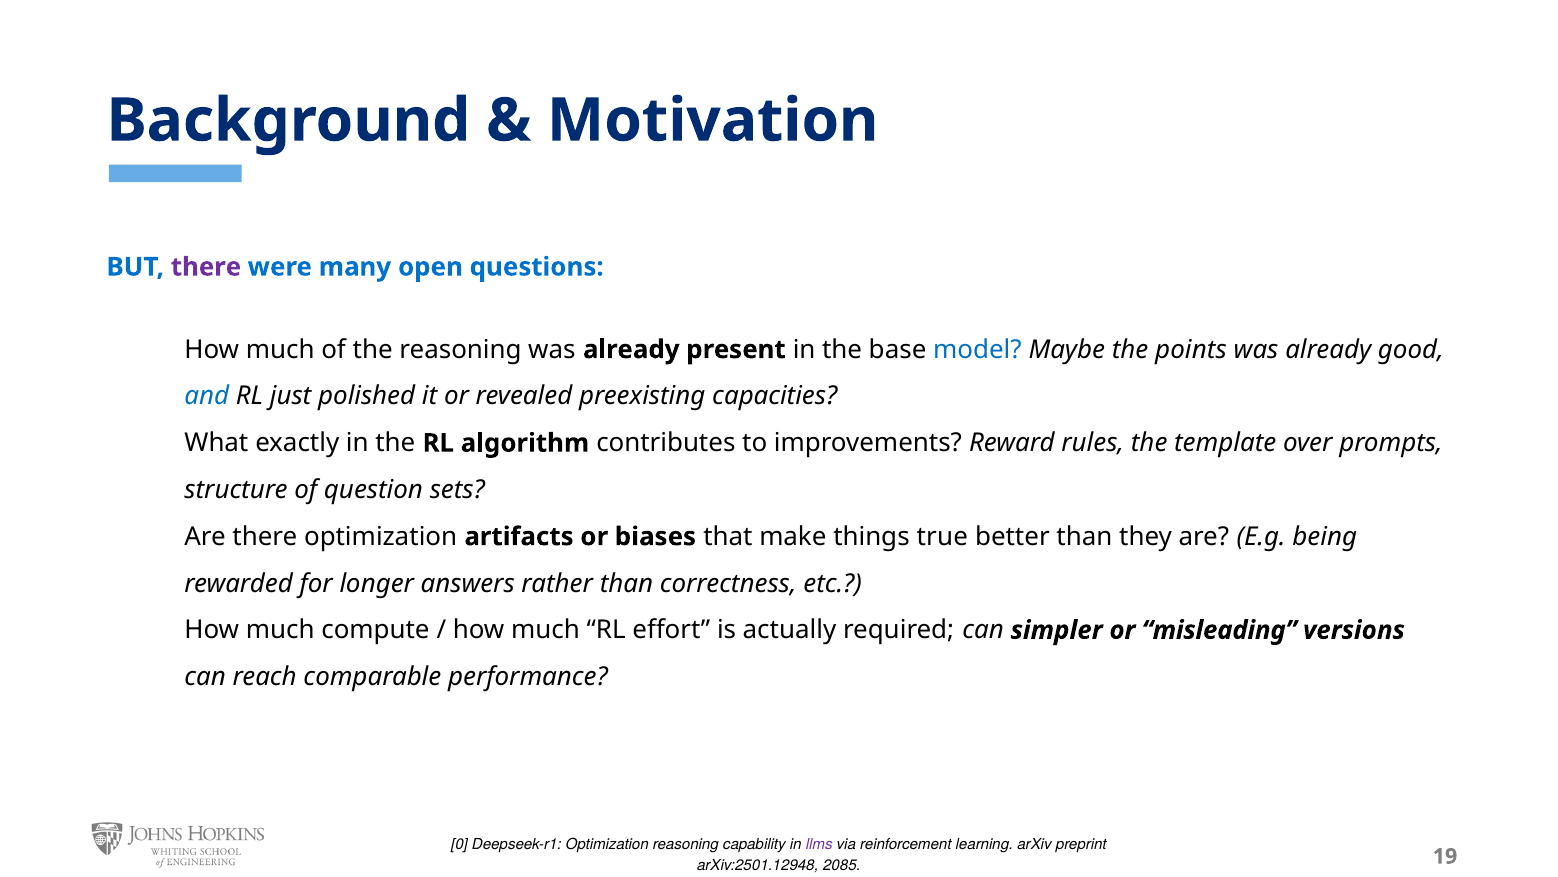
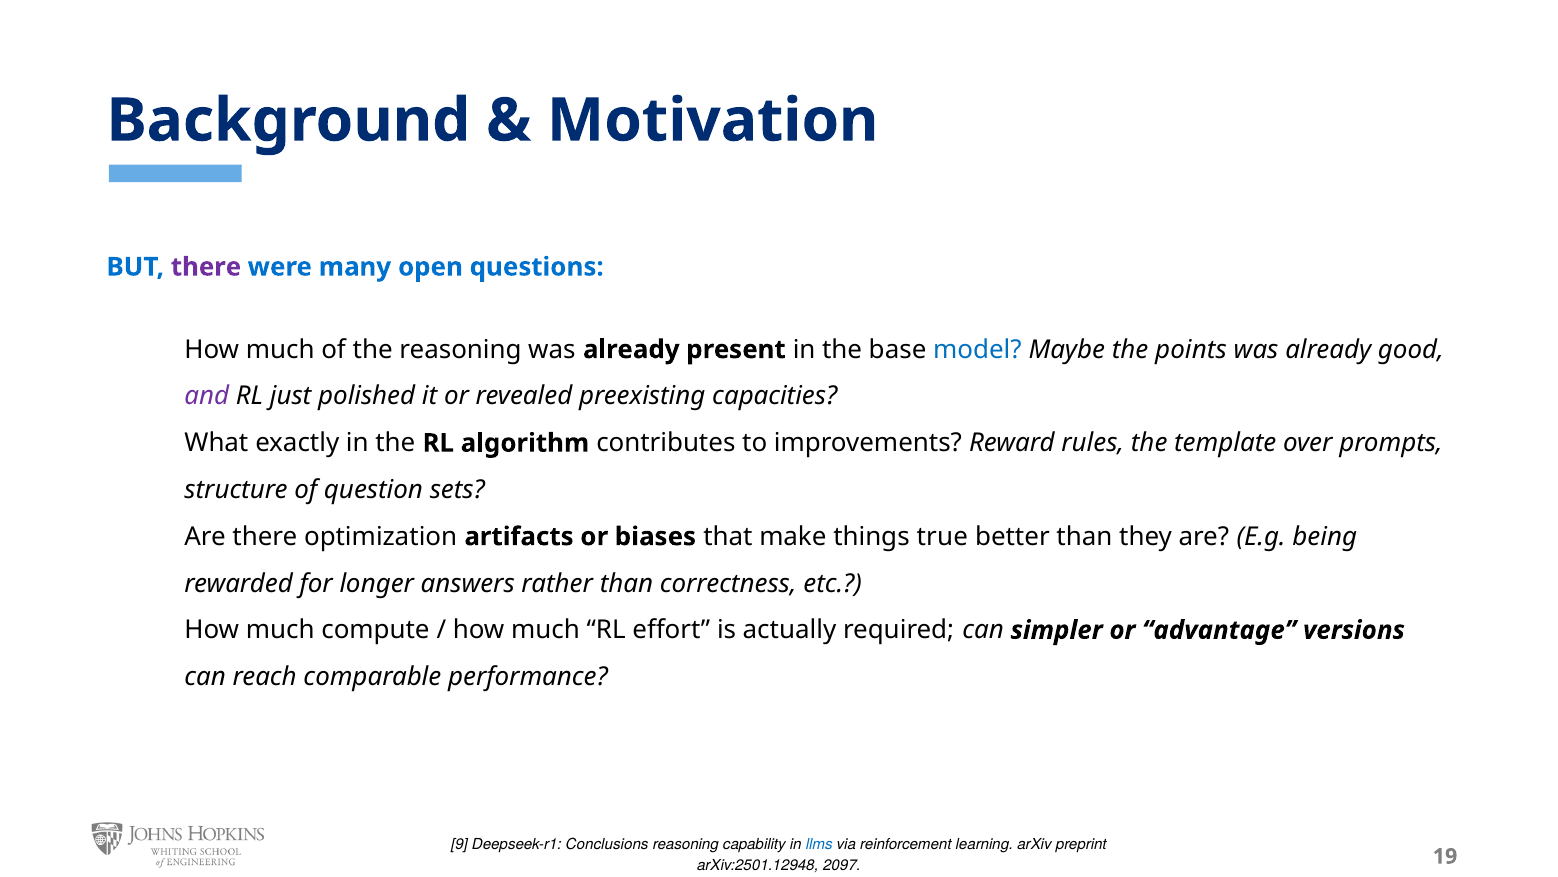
and colour: blue -> purple
misleading: misleading -> advantage
0: 0 -> 9
Deepseek-r1 Optimization: Optimization -> Conclusions
llms colour: purple -> blue
2085: 2085 -> 2097
